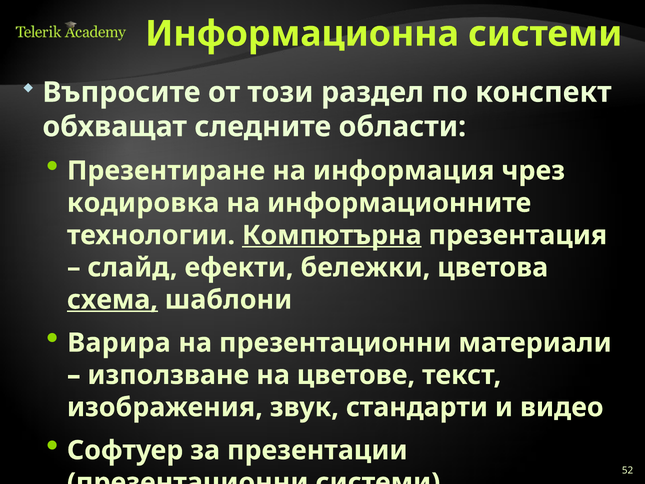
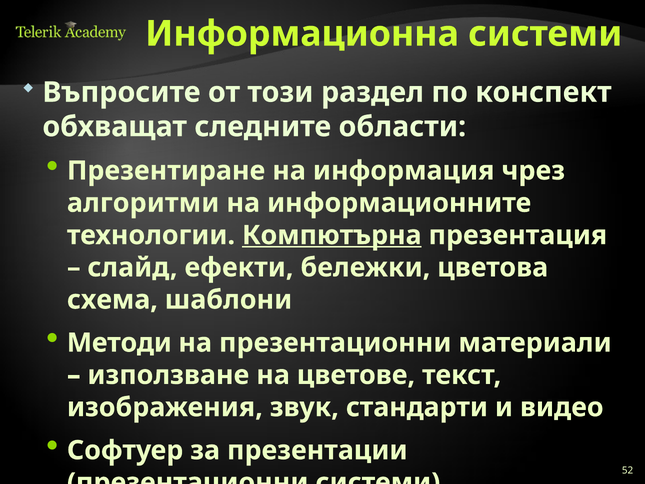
кодировка: кодировка -> алгоритми
схема underline: present -> none
Варира: Варира -> Методи
